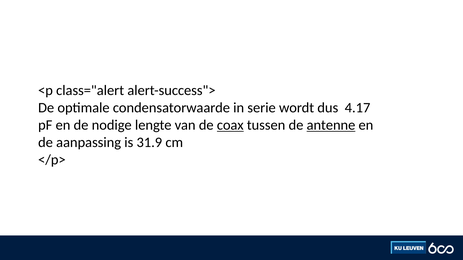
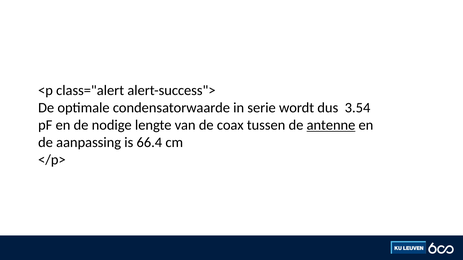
4.17: 4.17 -> 3.54
coax underline: present -> none
31.9: 31.9 -> 66.4
